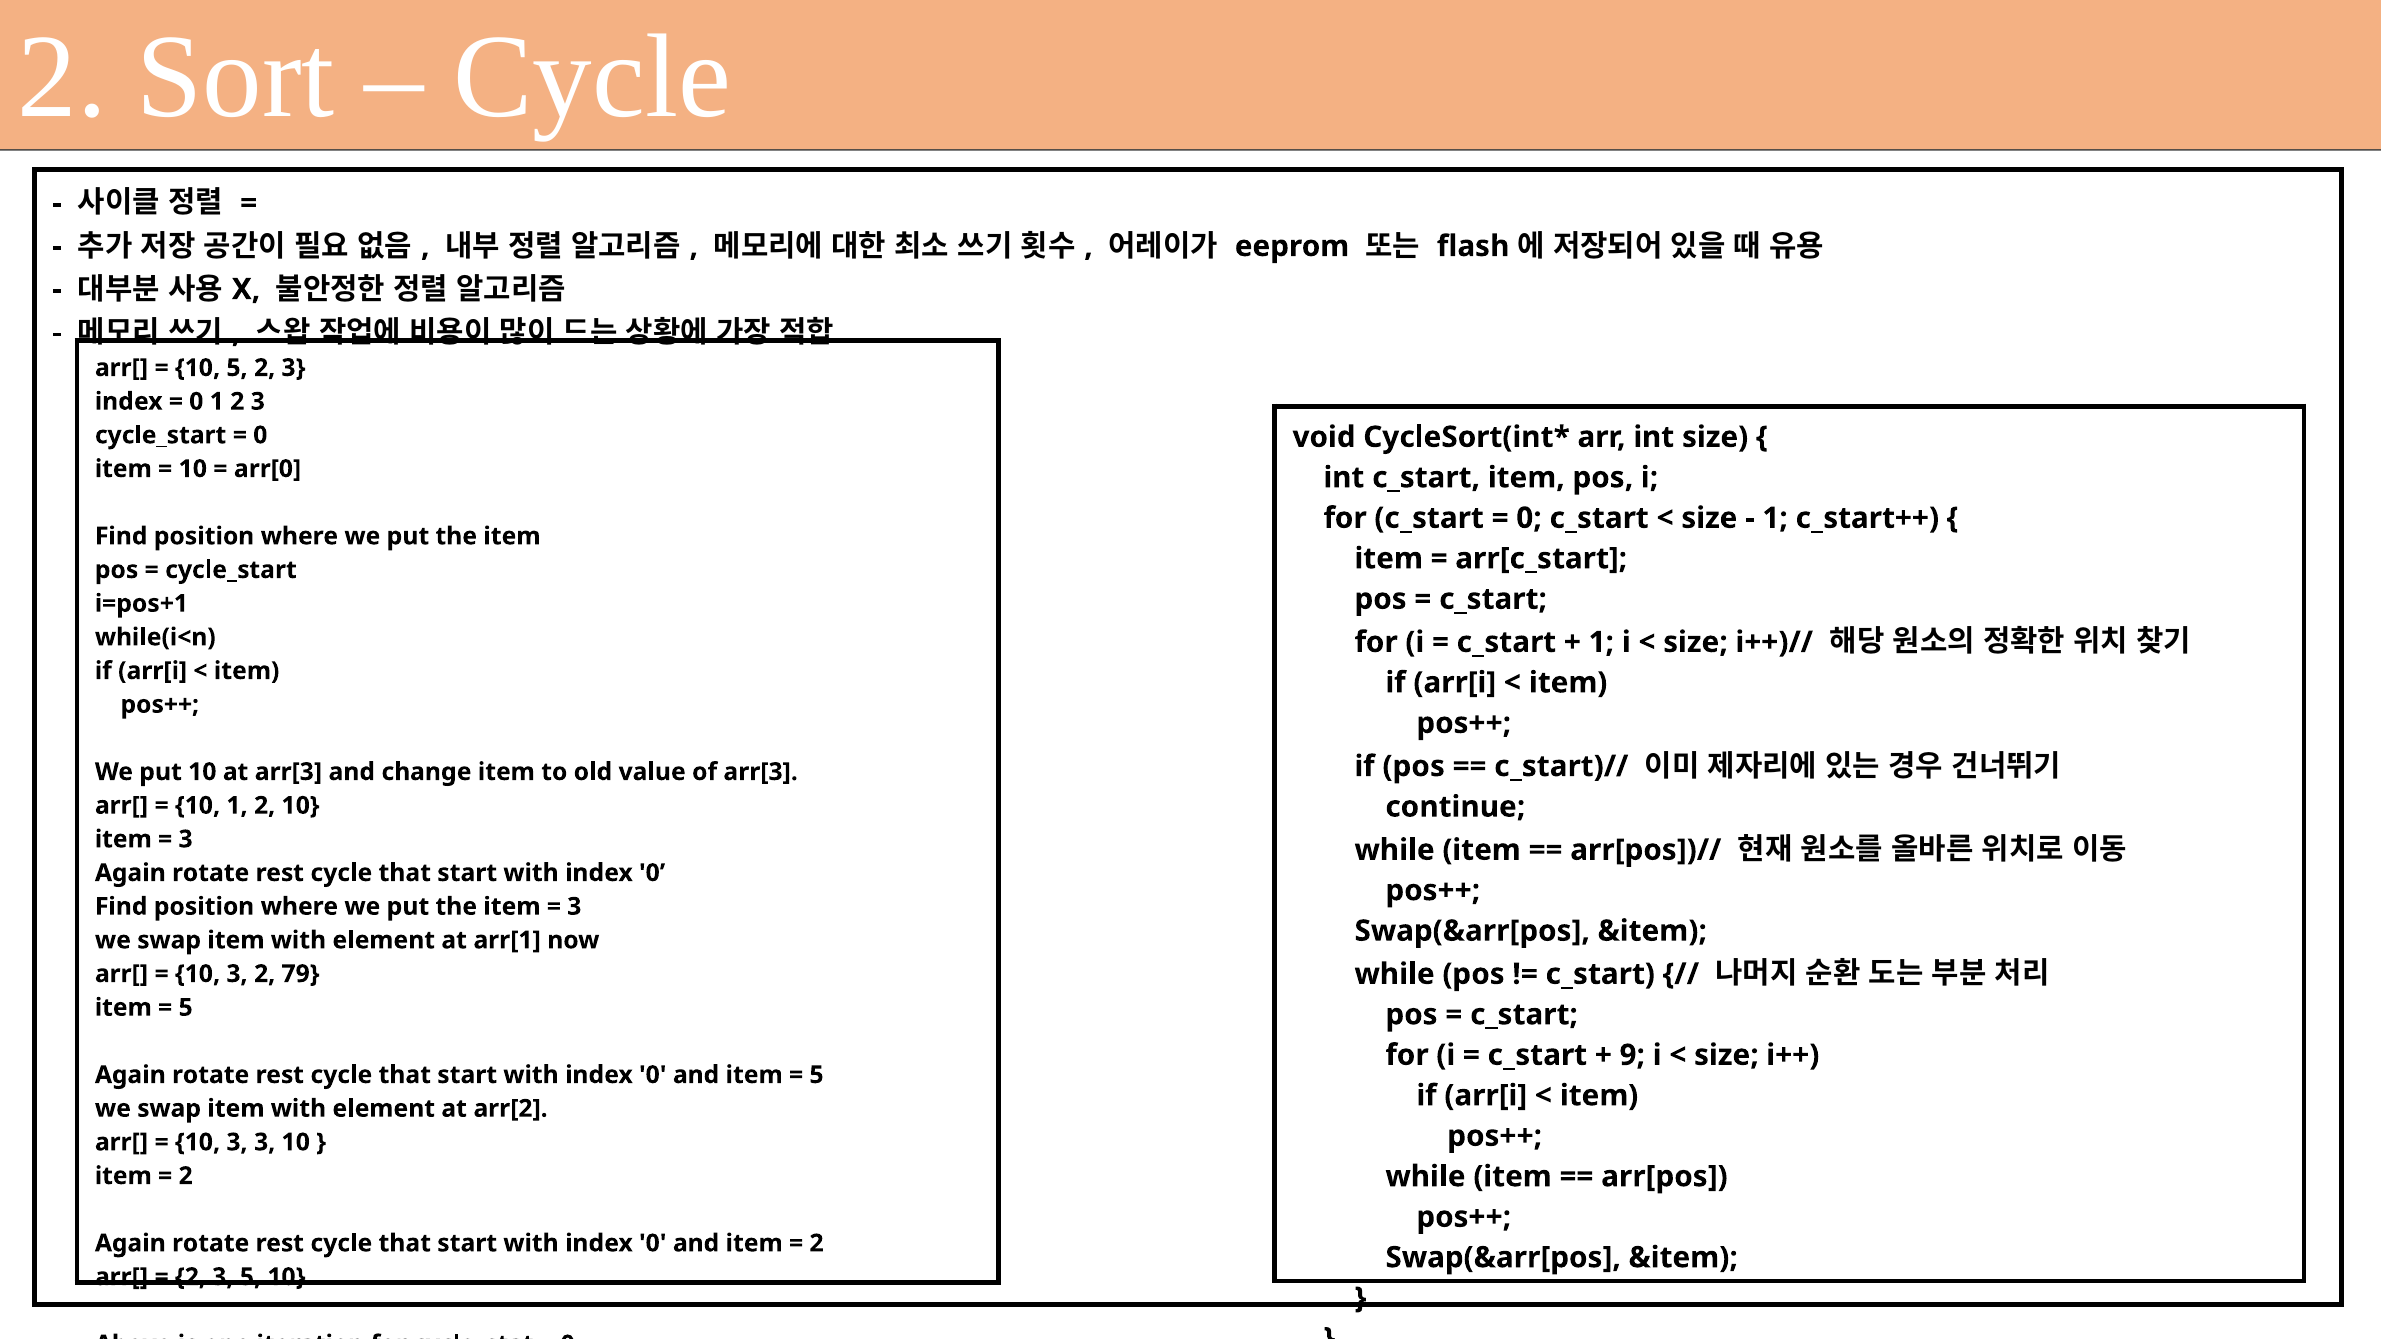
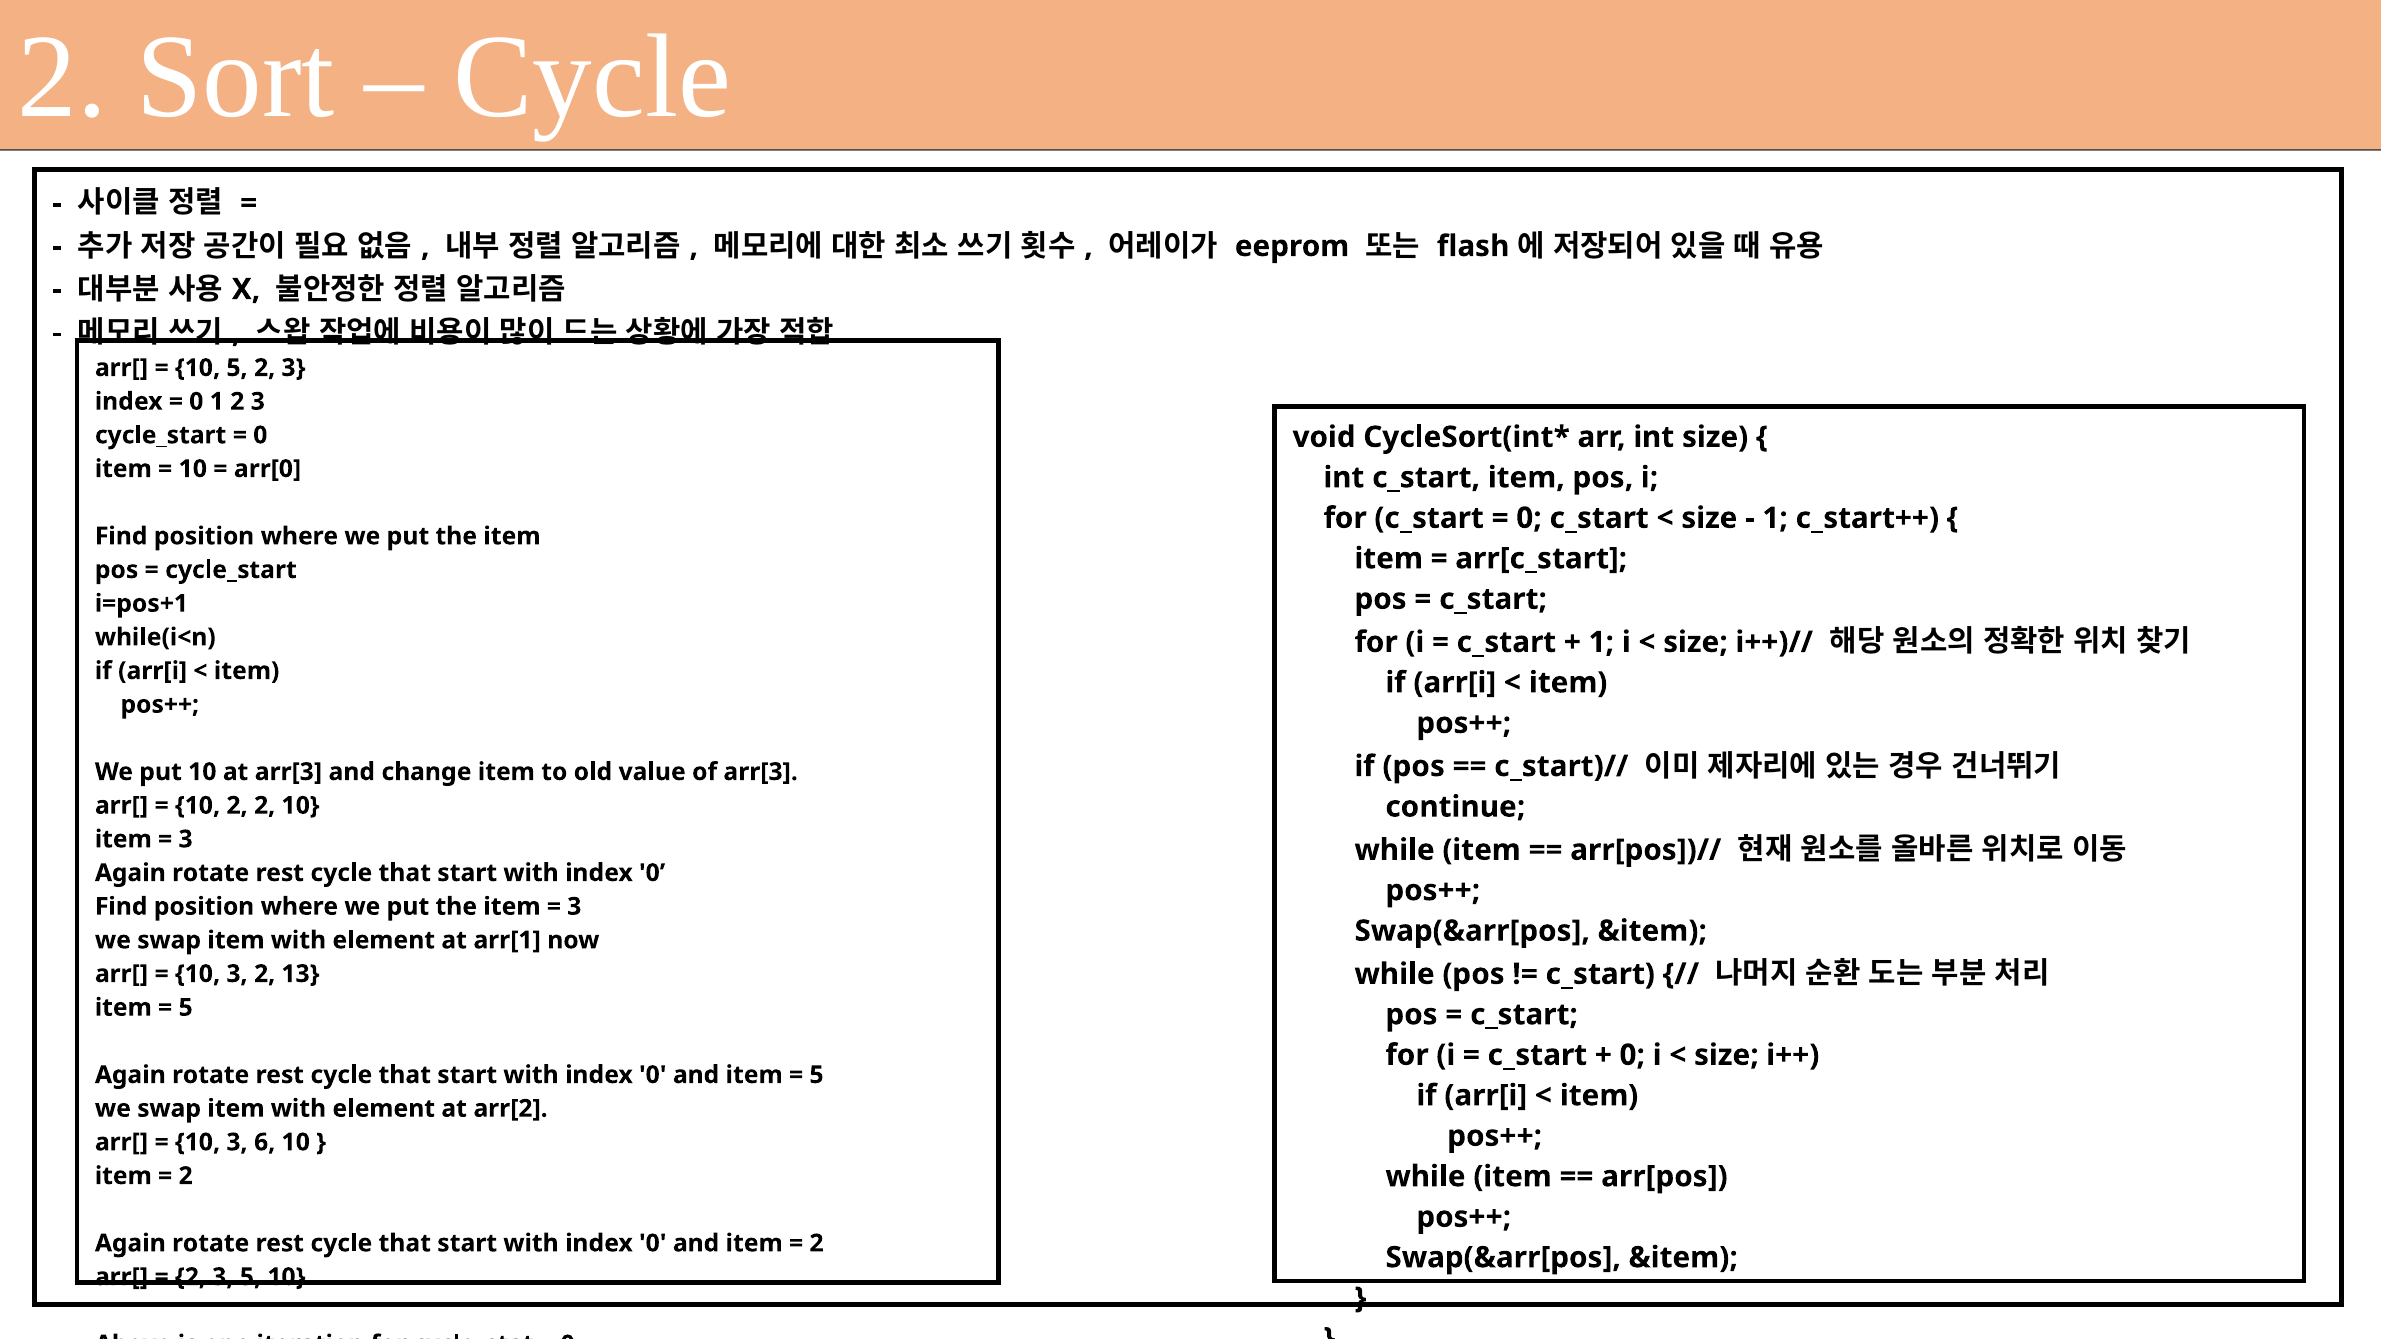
10 1: 1 -> 2
79: 79 -> 13
9 at (1632, 1055): 9 -> 0
3 3: 3 -> 6
